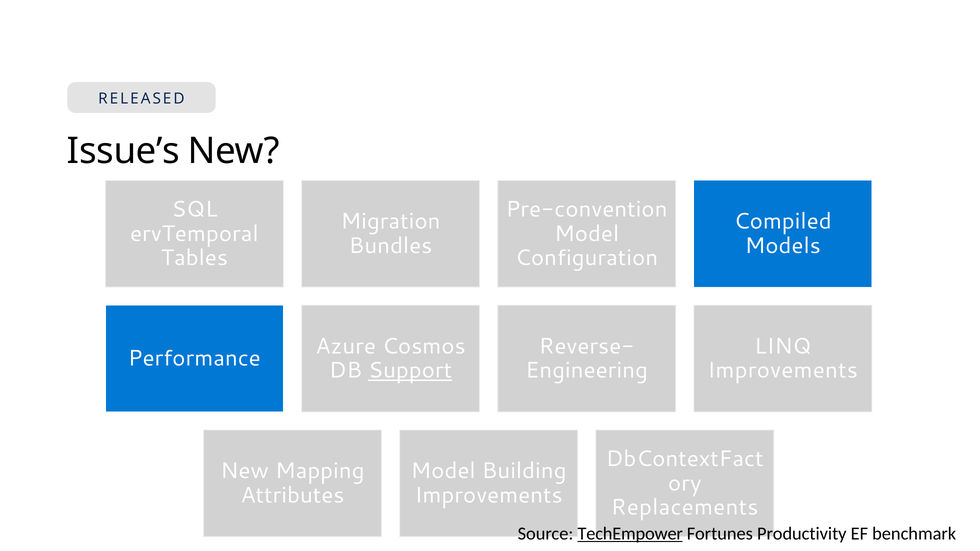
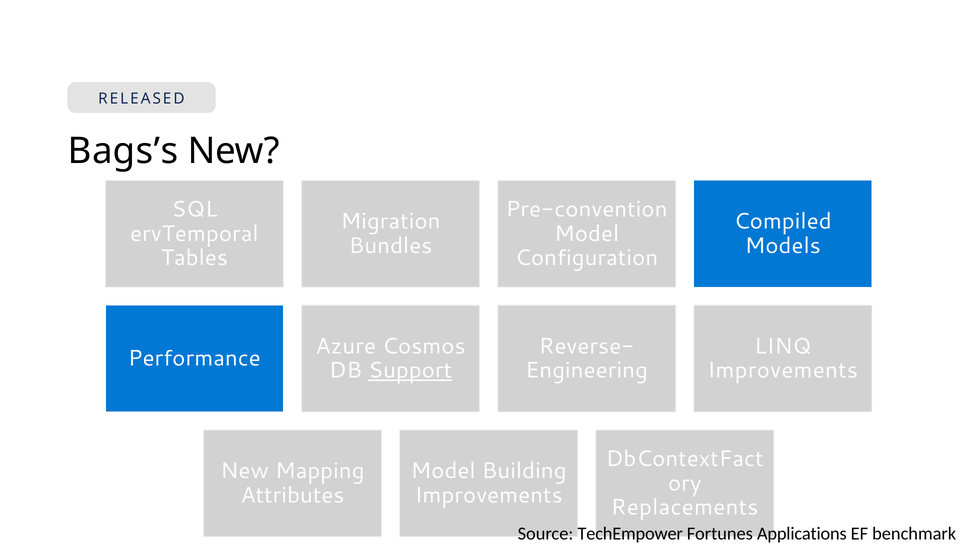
Issue’s: Issue’s -> Bags’s
TechEmpower underline: present -> none
Productivity: Productivity -> Applications
